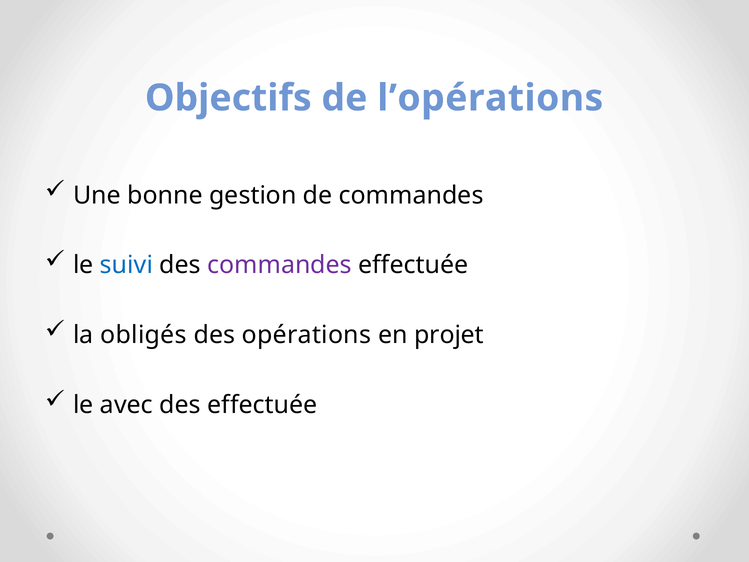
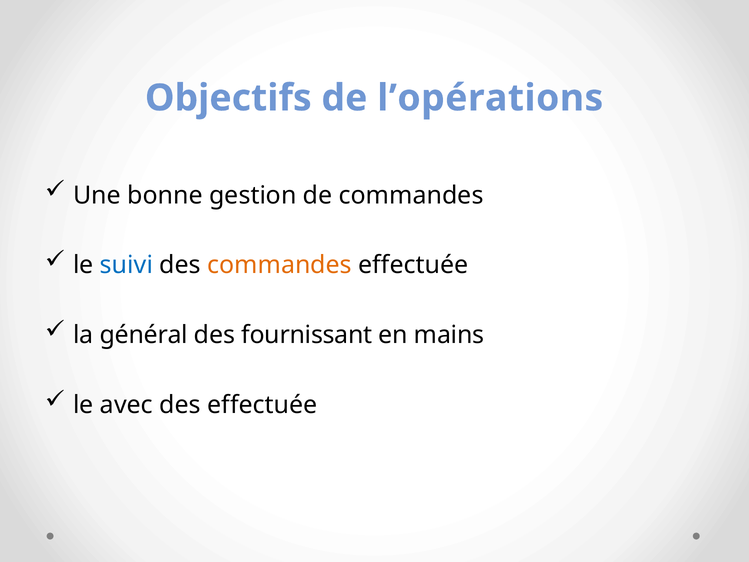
commandes at (280, 265) colour: purple -> orange
obligés: obligés -> général
opérations: opérations -> fournissant
projet: projet -> mains
